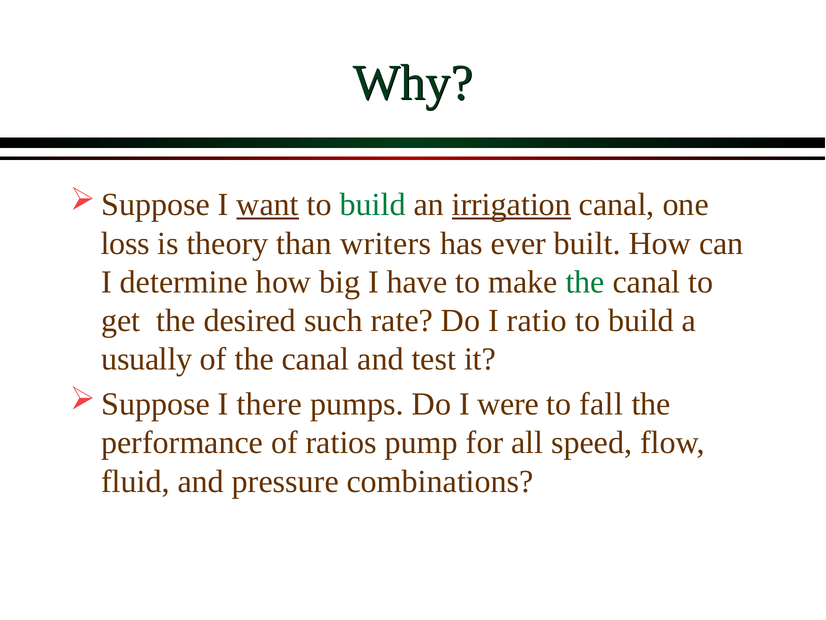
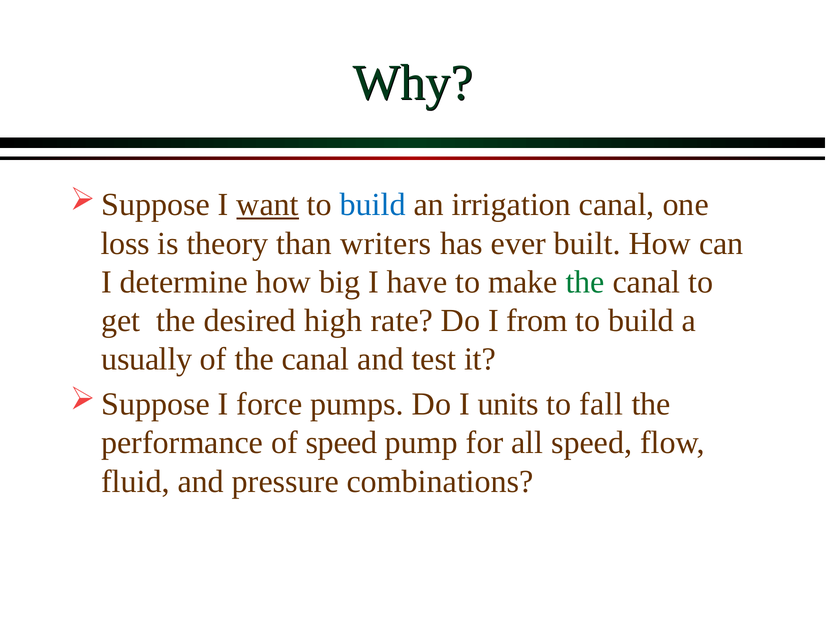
build at (373, 205) colour: green -> blue
irrigation underline: present -> none
such: such -> high
ratio: ratio -> from
there: there -> force
were: were -> units
of ratios: ratios -> speed
